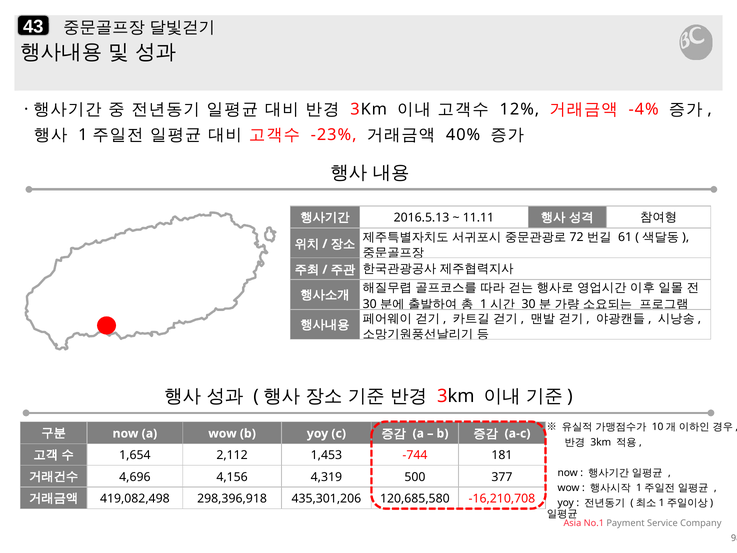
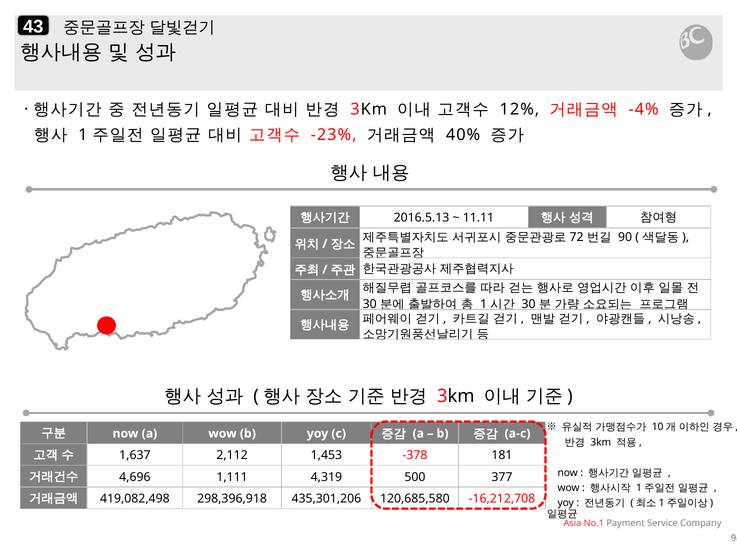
61: 61 -> 90
1,654: 1,654 -> 1,637
-744: -744 -> -378
4,156: 4,156 -> 1,111
-16,210,708: -16,210,708 -> -16,212,708
